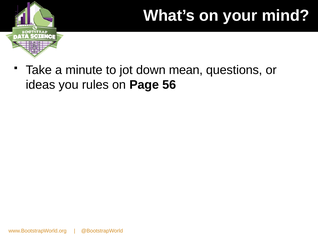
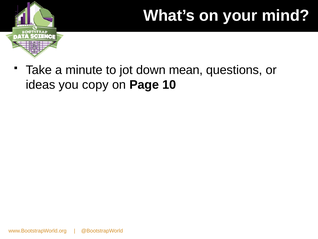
rules: rules -> copy
56: 56 -> 10
